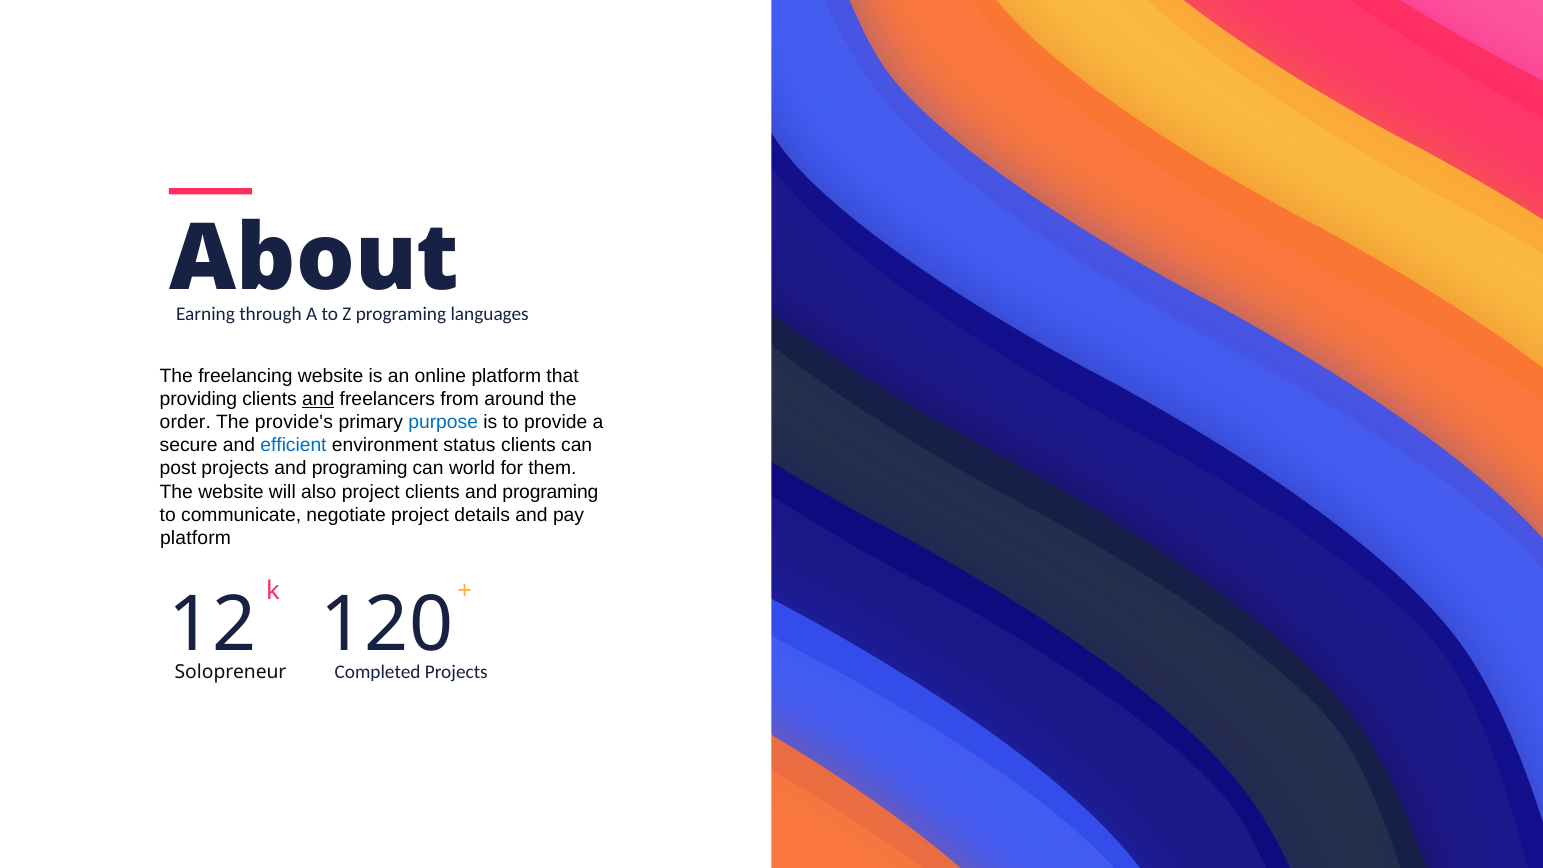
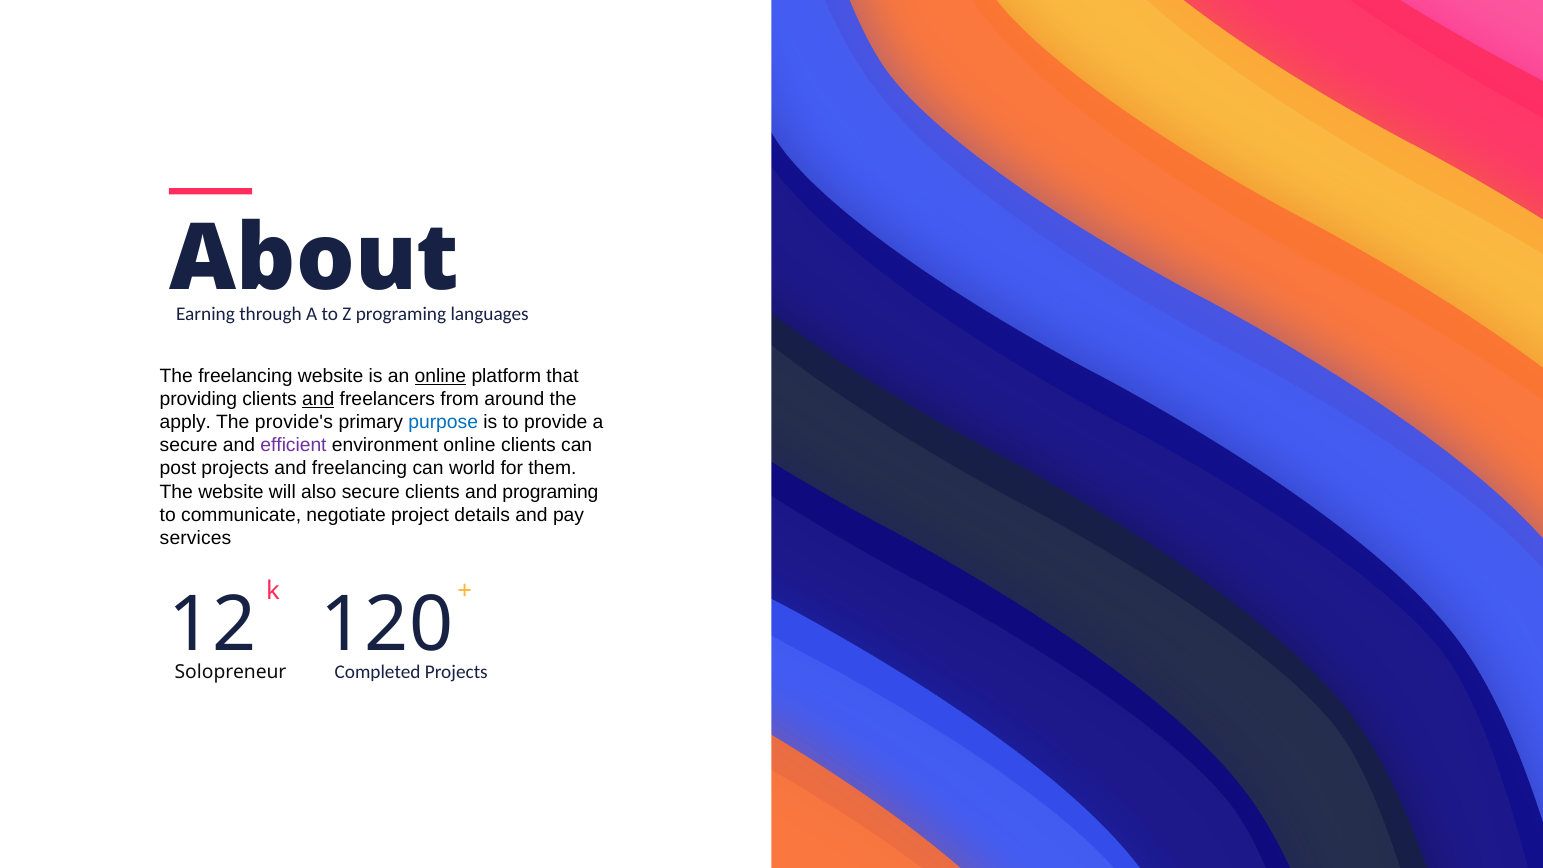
online at (440, 376) underline: none -> present
order: order -> apply
efficient colour: blue -> purple
environment status: status -> online
projects and programing: programing -> freelancing
also project: project -> secure
platform at (196, 538): platform -> services
